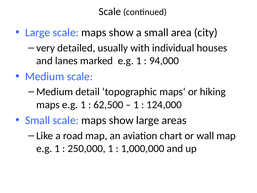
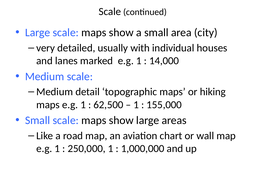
94,000: 94,000 -> 14,000
124,000: 124,000 -> 155,000
